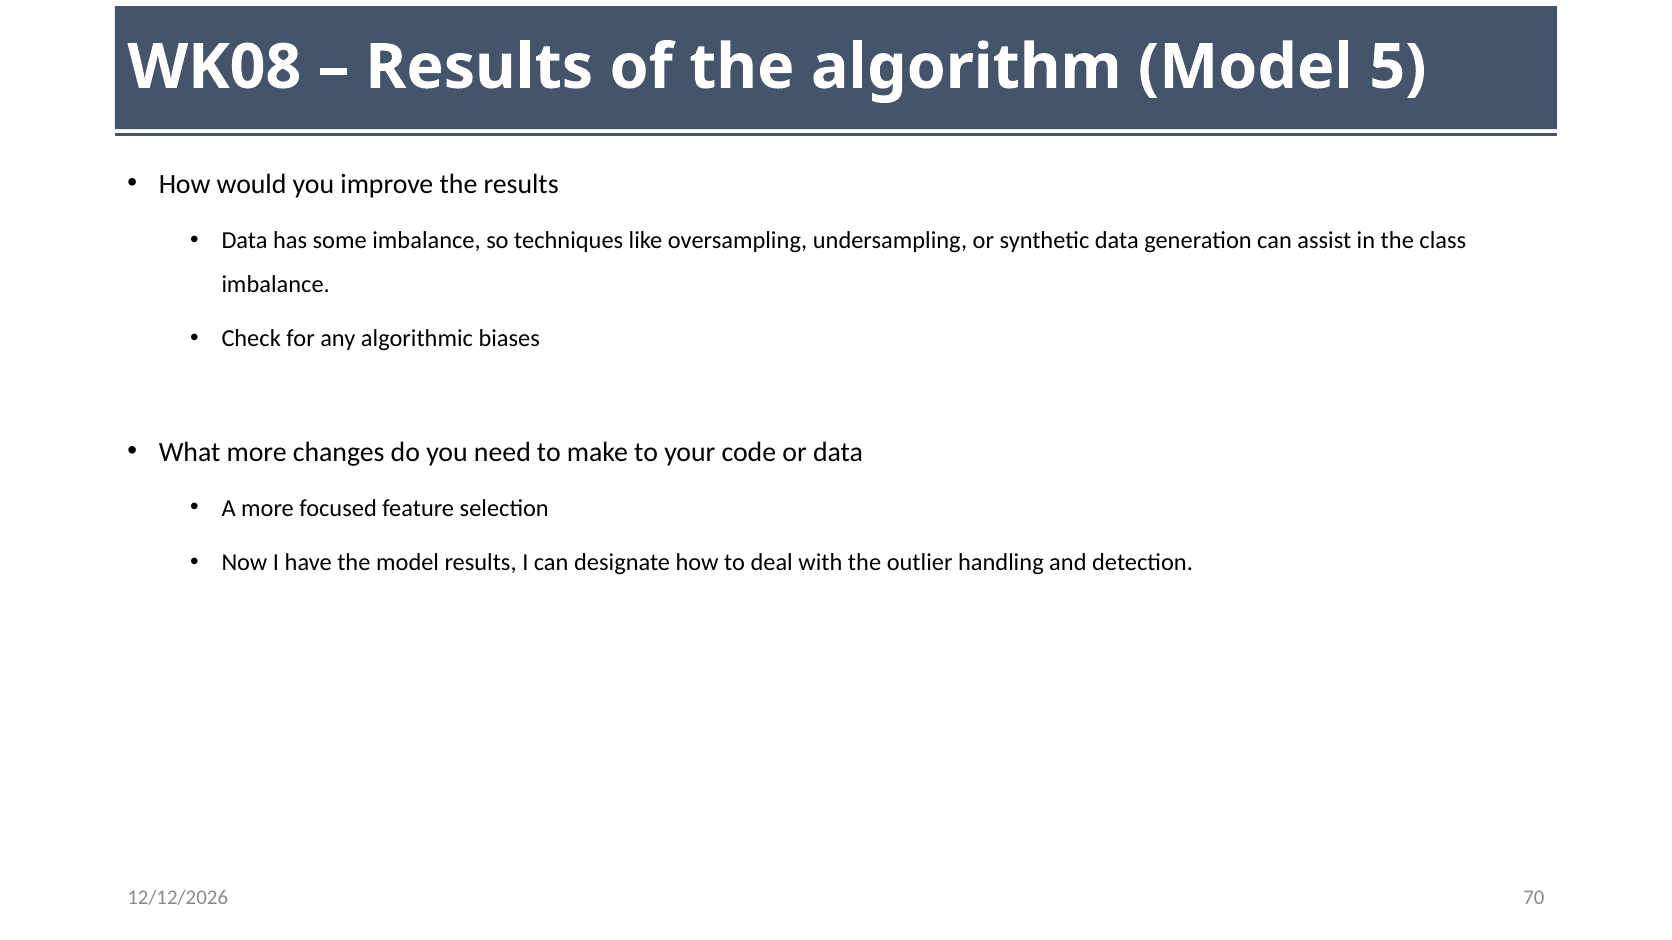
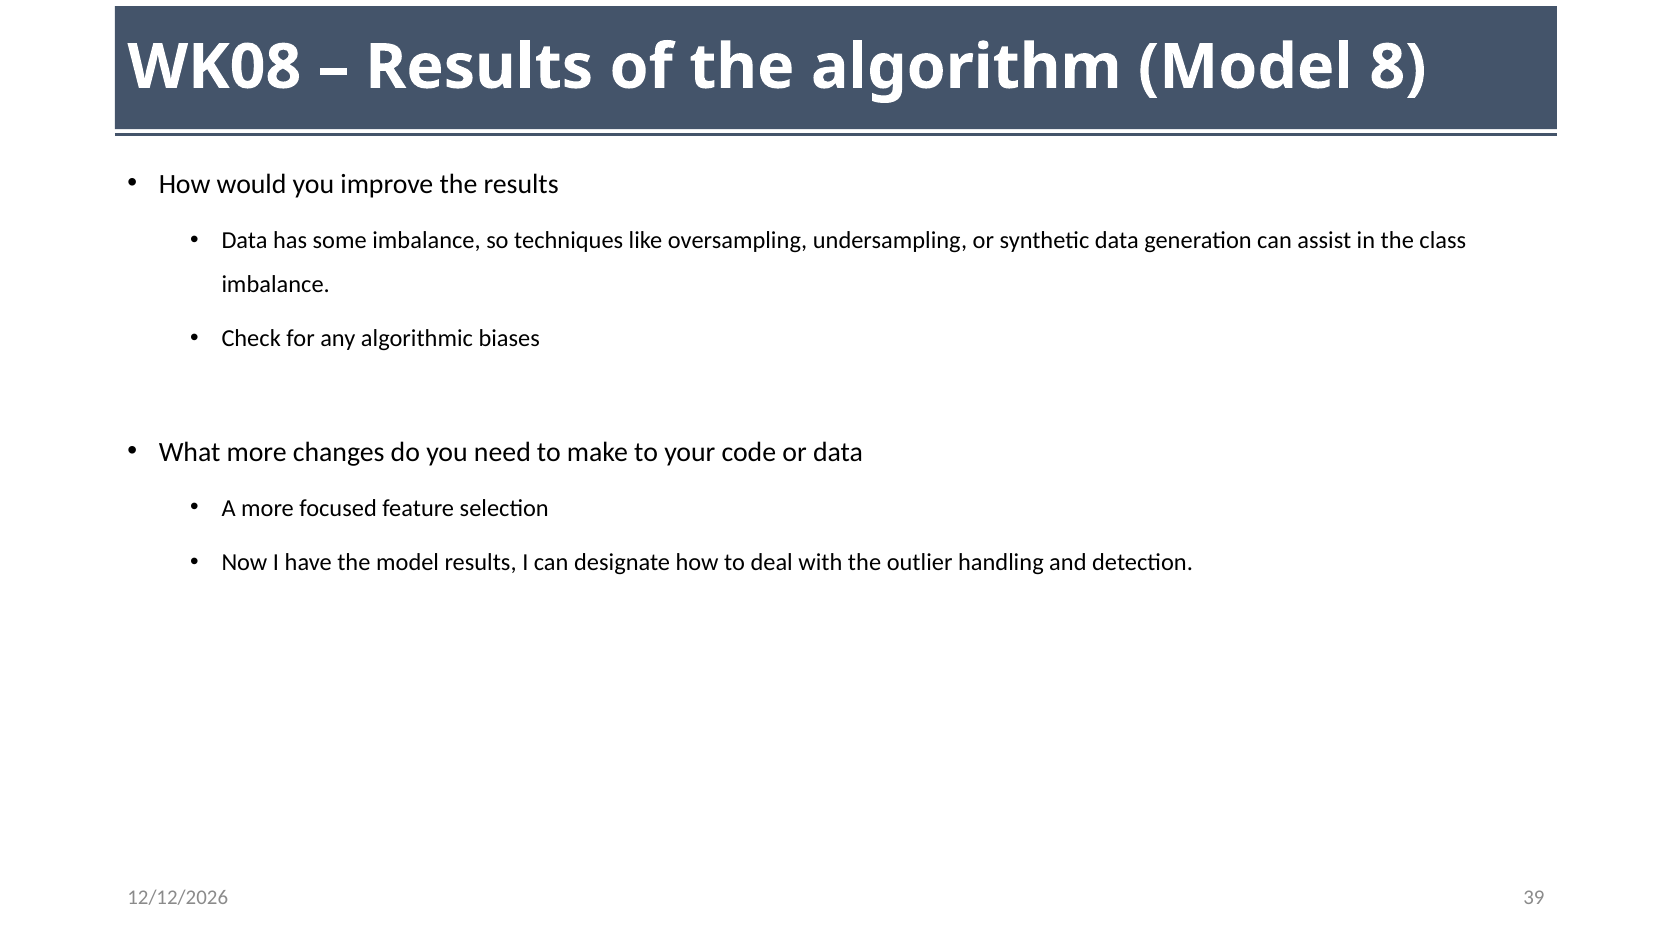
5: 5 -> 8
70: 70 -> 39
